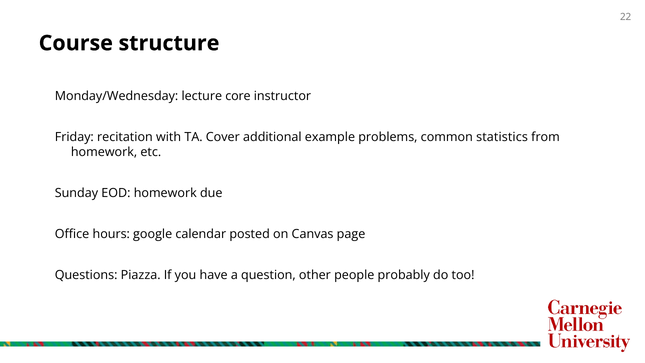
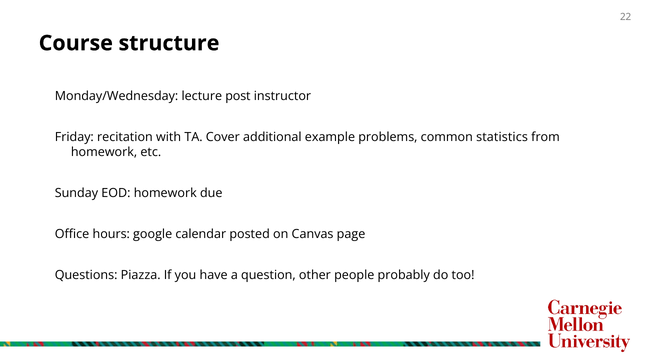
core: core -> post
